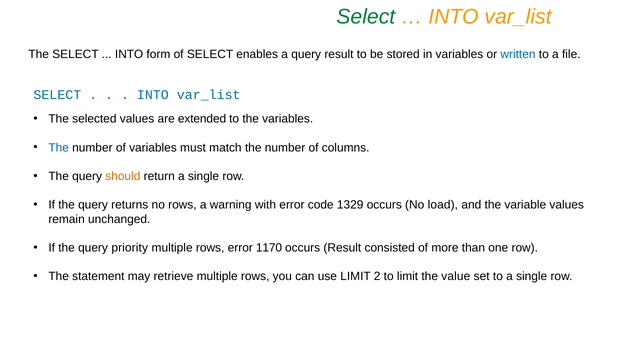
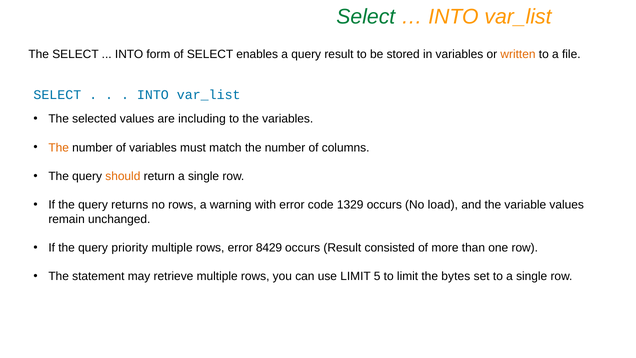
written colour: blue -> orange
extended: extended -> including
The at (59, 148) colour: blue -> orange
1170: 1170 -> 8429
2: 2 -> 5
value: value -> bytes
